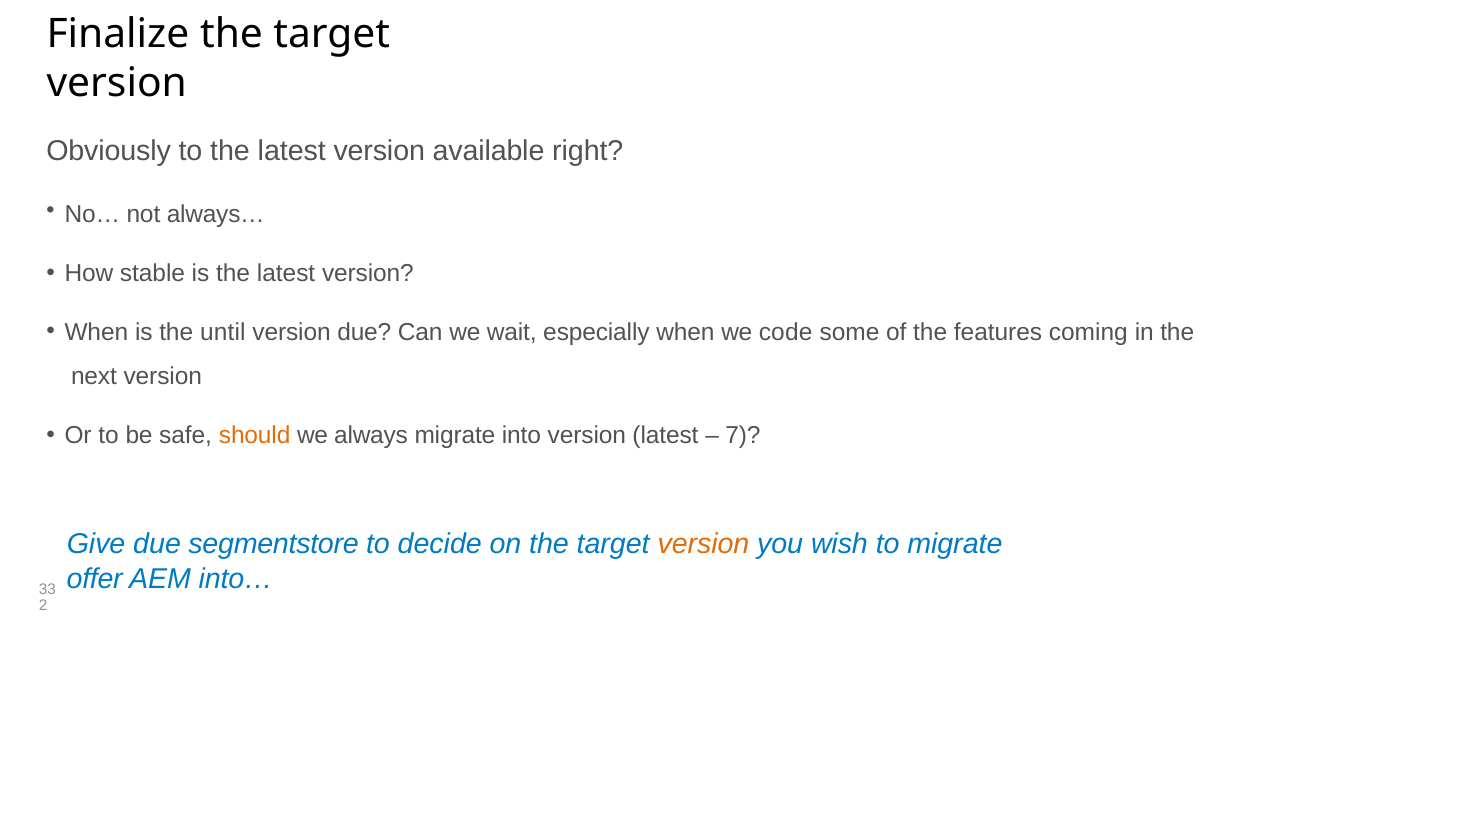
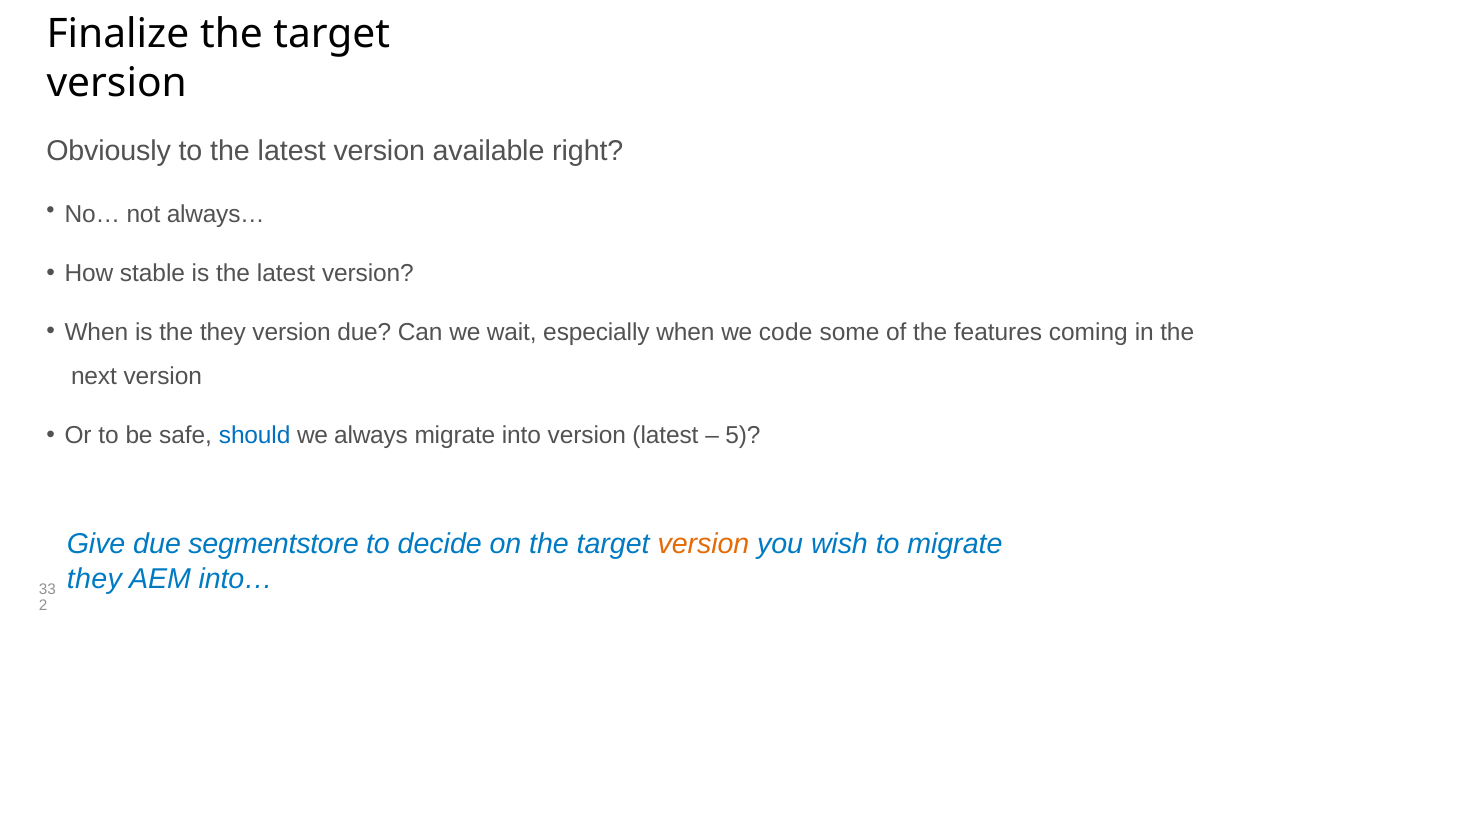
the until: until -> they
should colour: orange -> blue
7: 7 -> 5
offer at (95, 578): offer -> they
